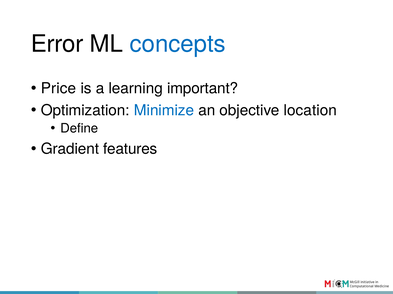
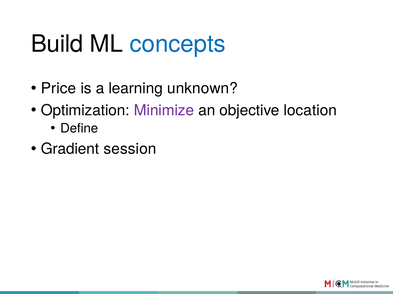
Error: Error -> Build
important: important -> unknown
Minimize colour: blue -> purple
features: features -> session
